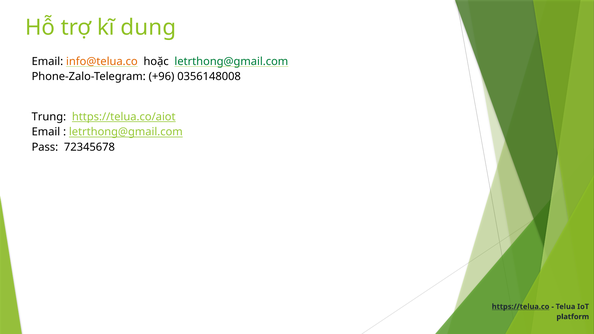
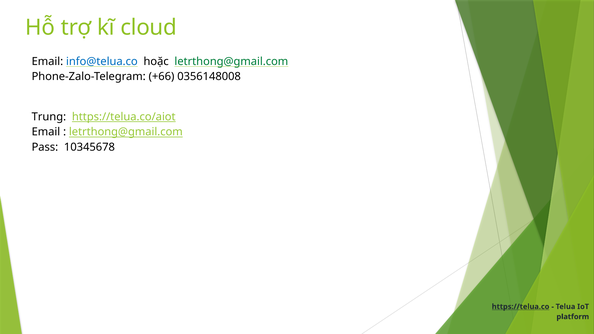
dung: dung -> cloud
info@telua.co colour: orange -> blue
+96: +96 -> +66
72345678: 72345678 -> 10345678
